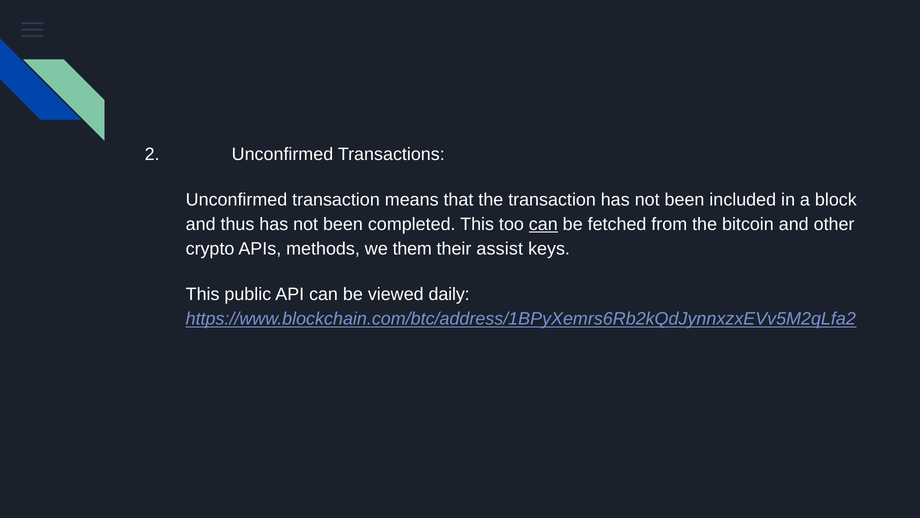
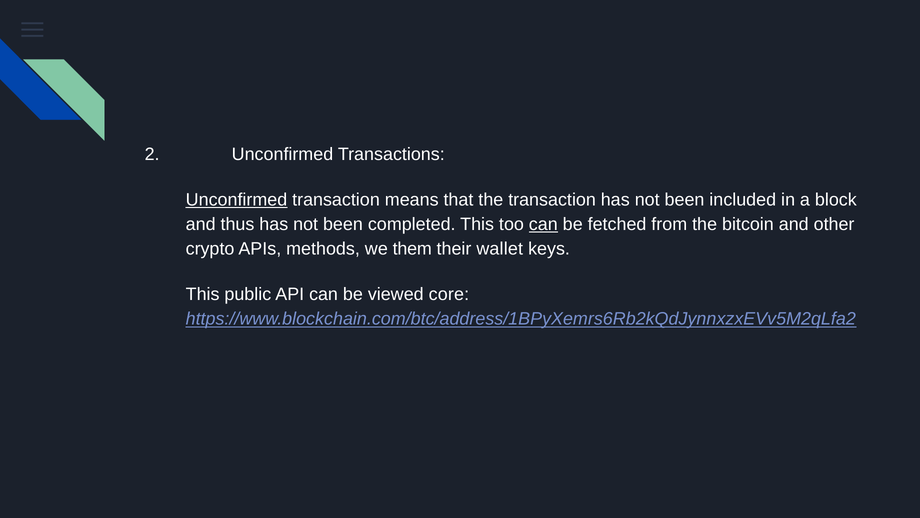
Unconfirmed at (237, 199) underline: none -> present
assist: assist -> wallet
daily: daily -> core
